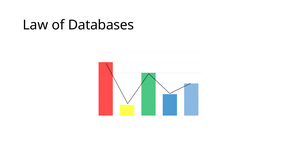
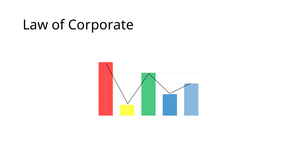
Databases: Databases -> Corporate
